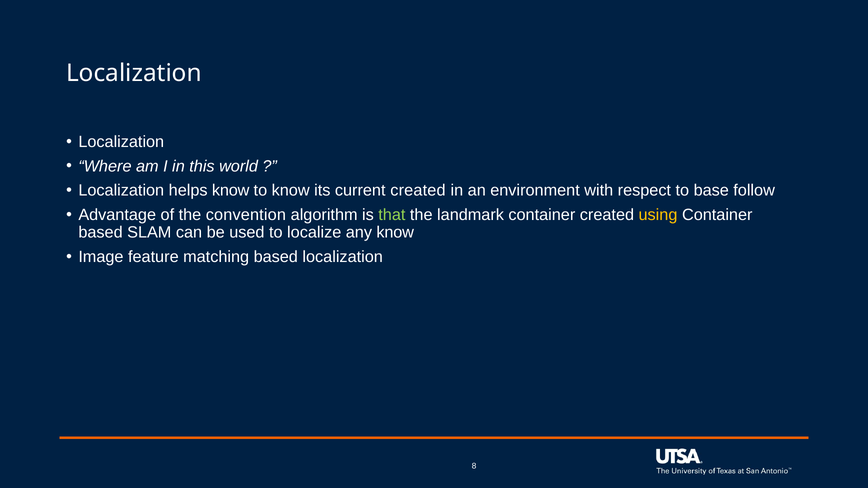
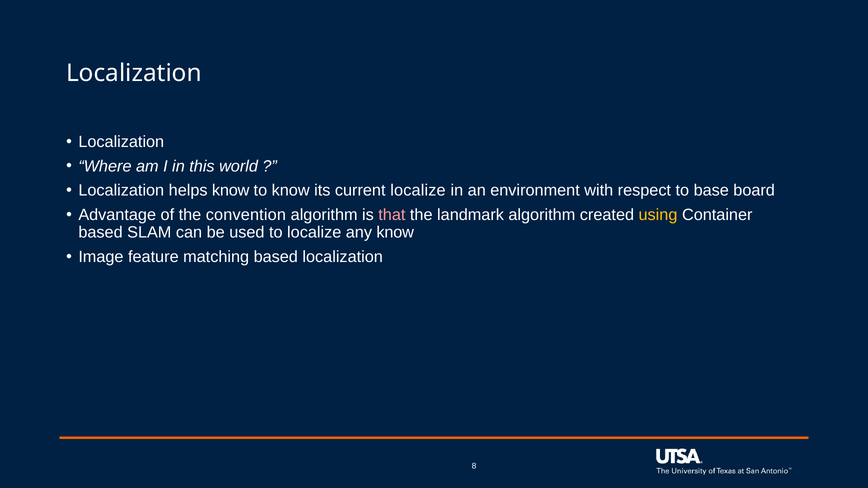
current created: created -> localize
follow: follow -> board
that colour: light green -> pink
landmark container: container -> algorithm
